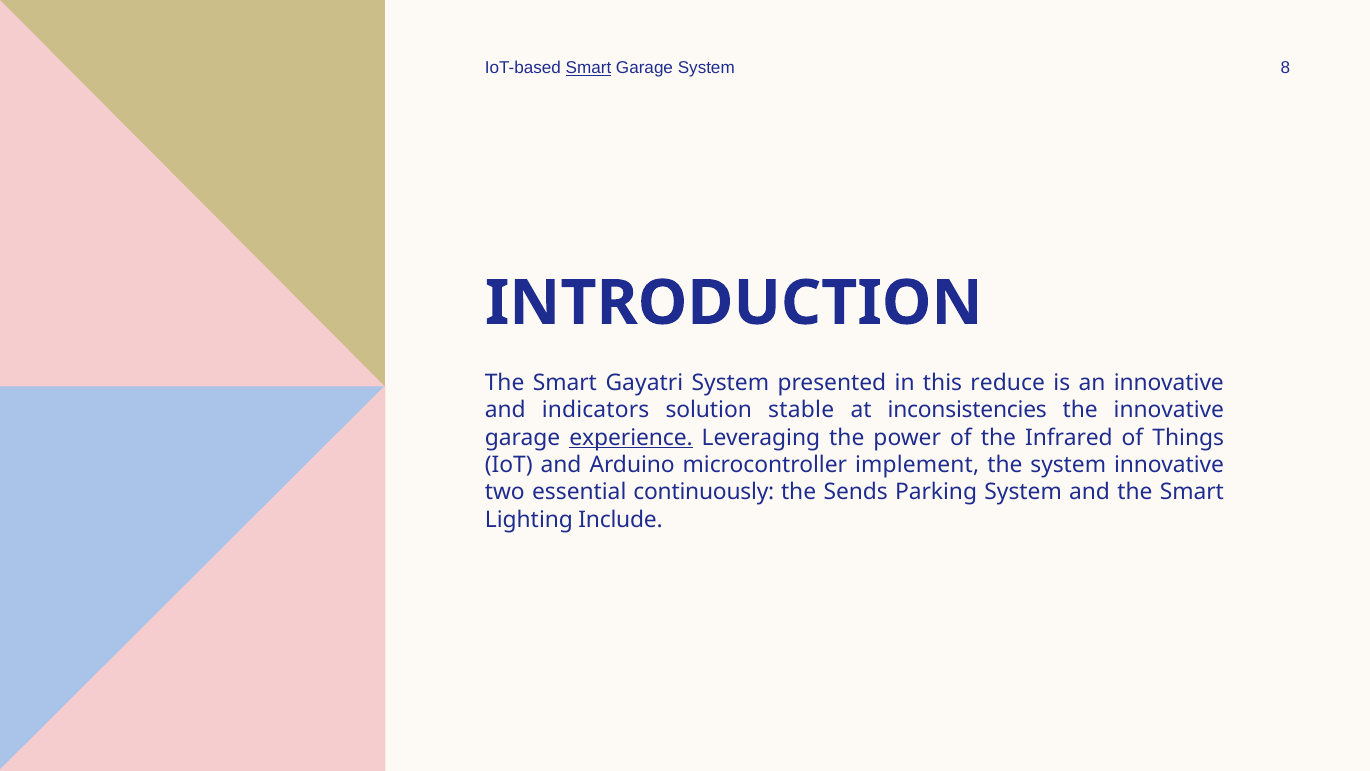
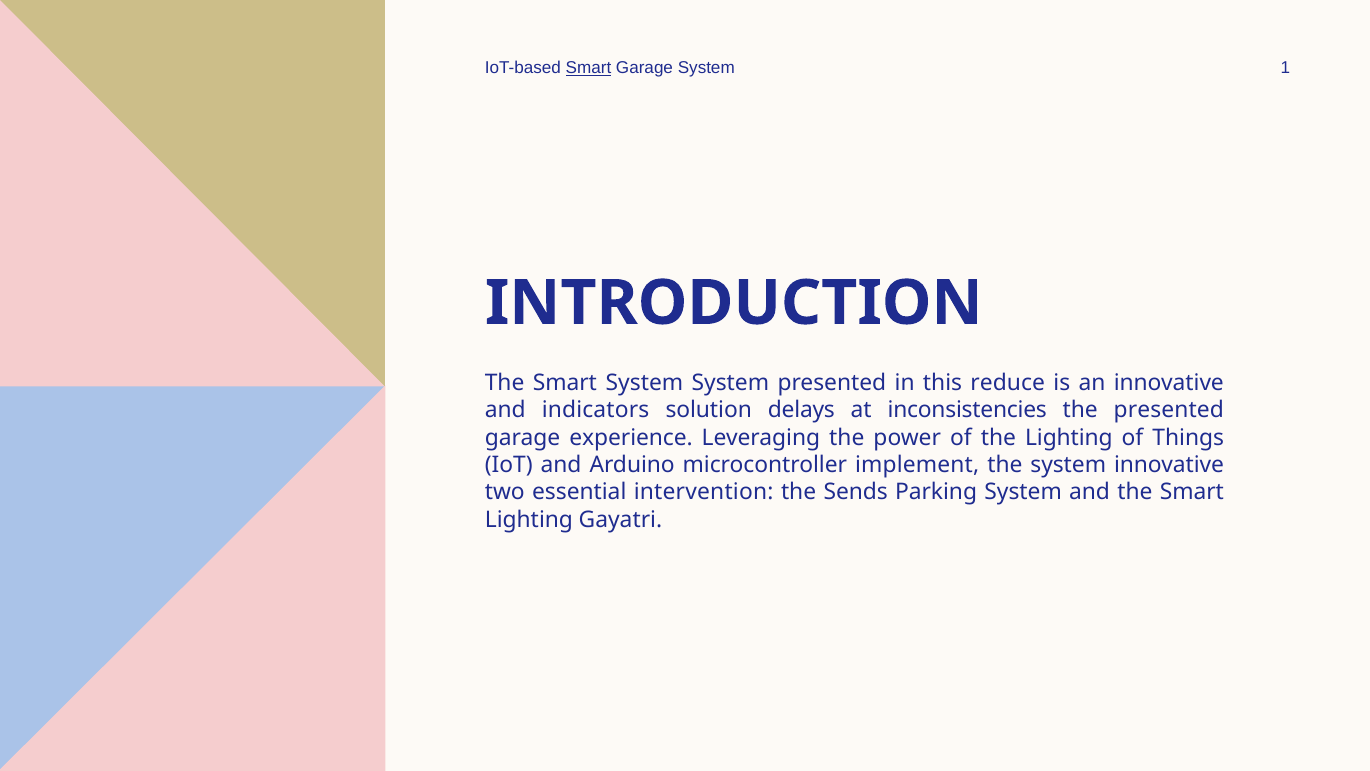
8: 8 -> 1
Smart Gayatri: Gayatri -> System
stable: stable -> delays
the innovative: innovative -> presented
experience underline: present -> none
the Infrared: Infrared -> Lighting
continuously: continuously -> intervention
Include: Include -> Gayatri
